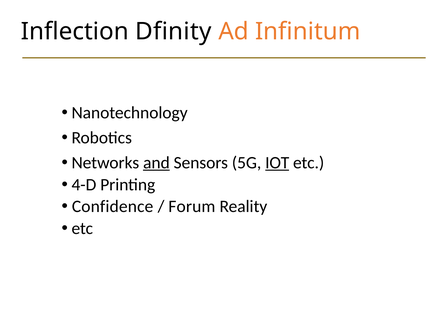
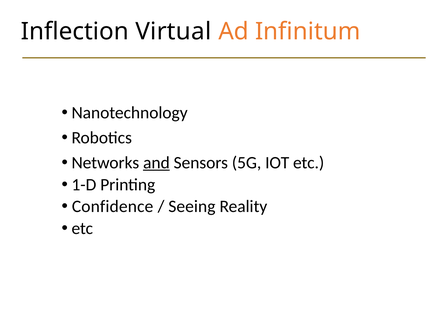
Dfinity: Dfinity -> Virtual
IOT underline: present -> none
4-D: 4-D -> 1-D
Forum: Forum -> Seeing
